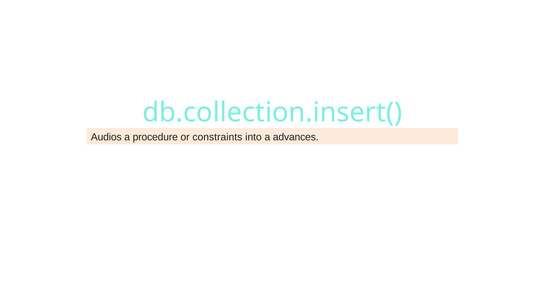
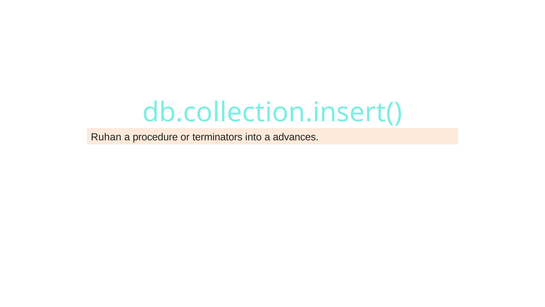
Audios: Audios -> Ruhan
constraints: constraints -> terminators
